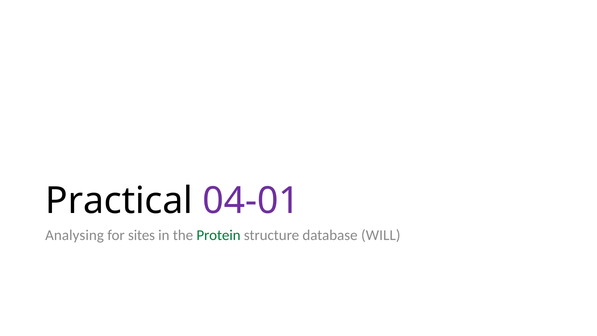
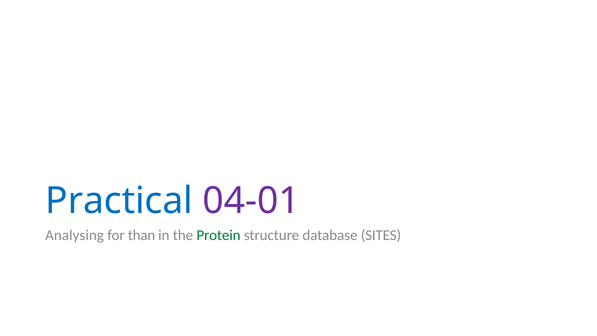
Practical colour: black -> blue
sites: sites -> than
WILL: WILL -> SITES
